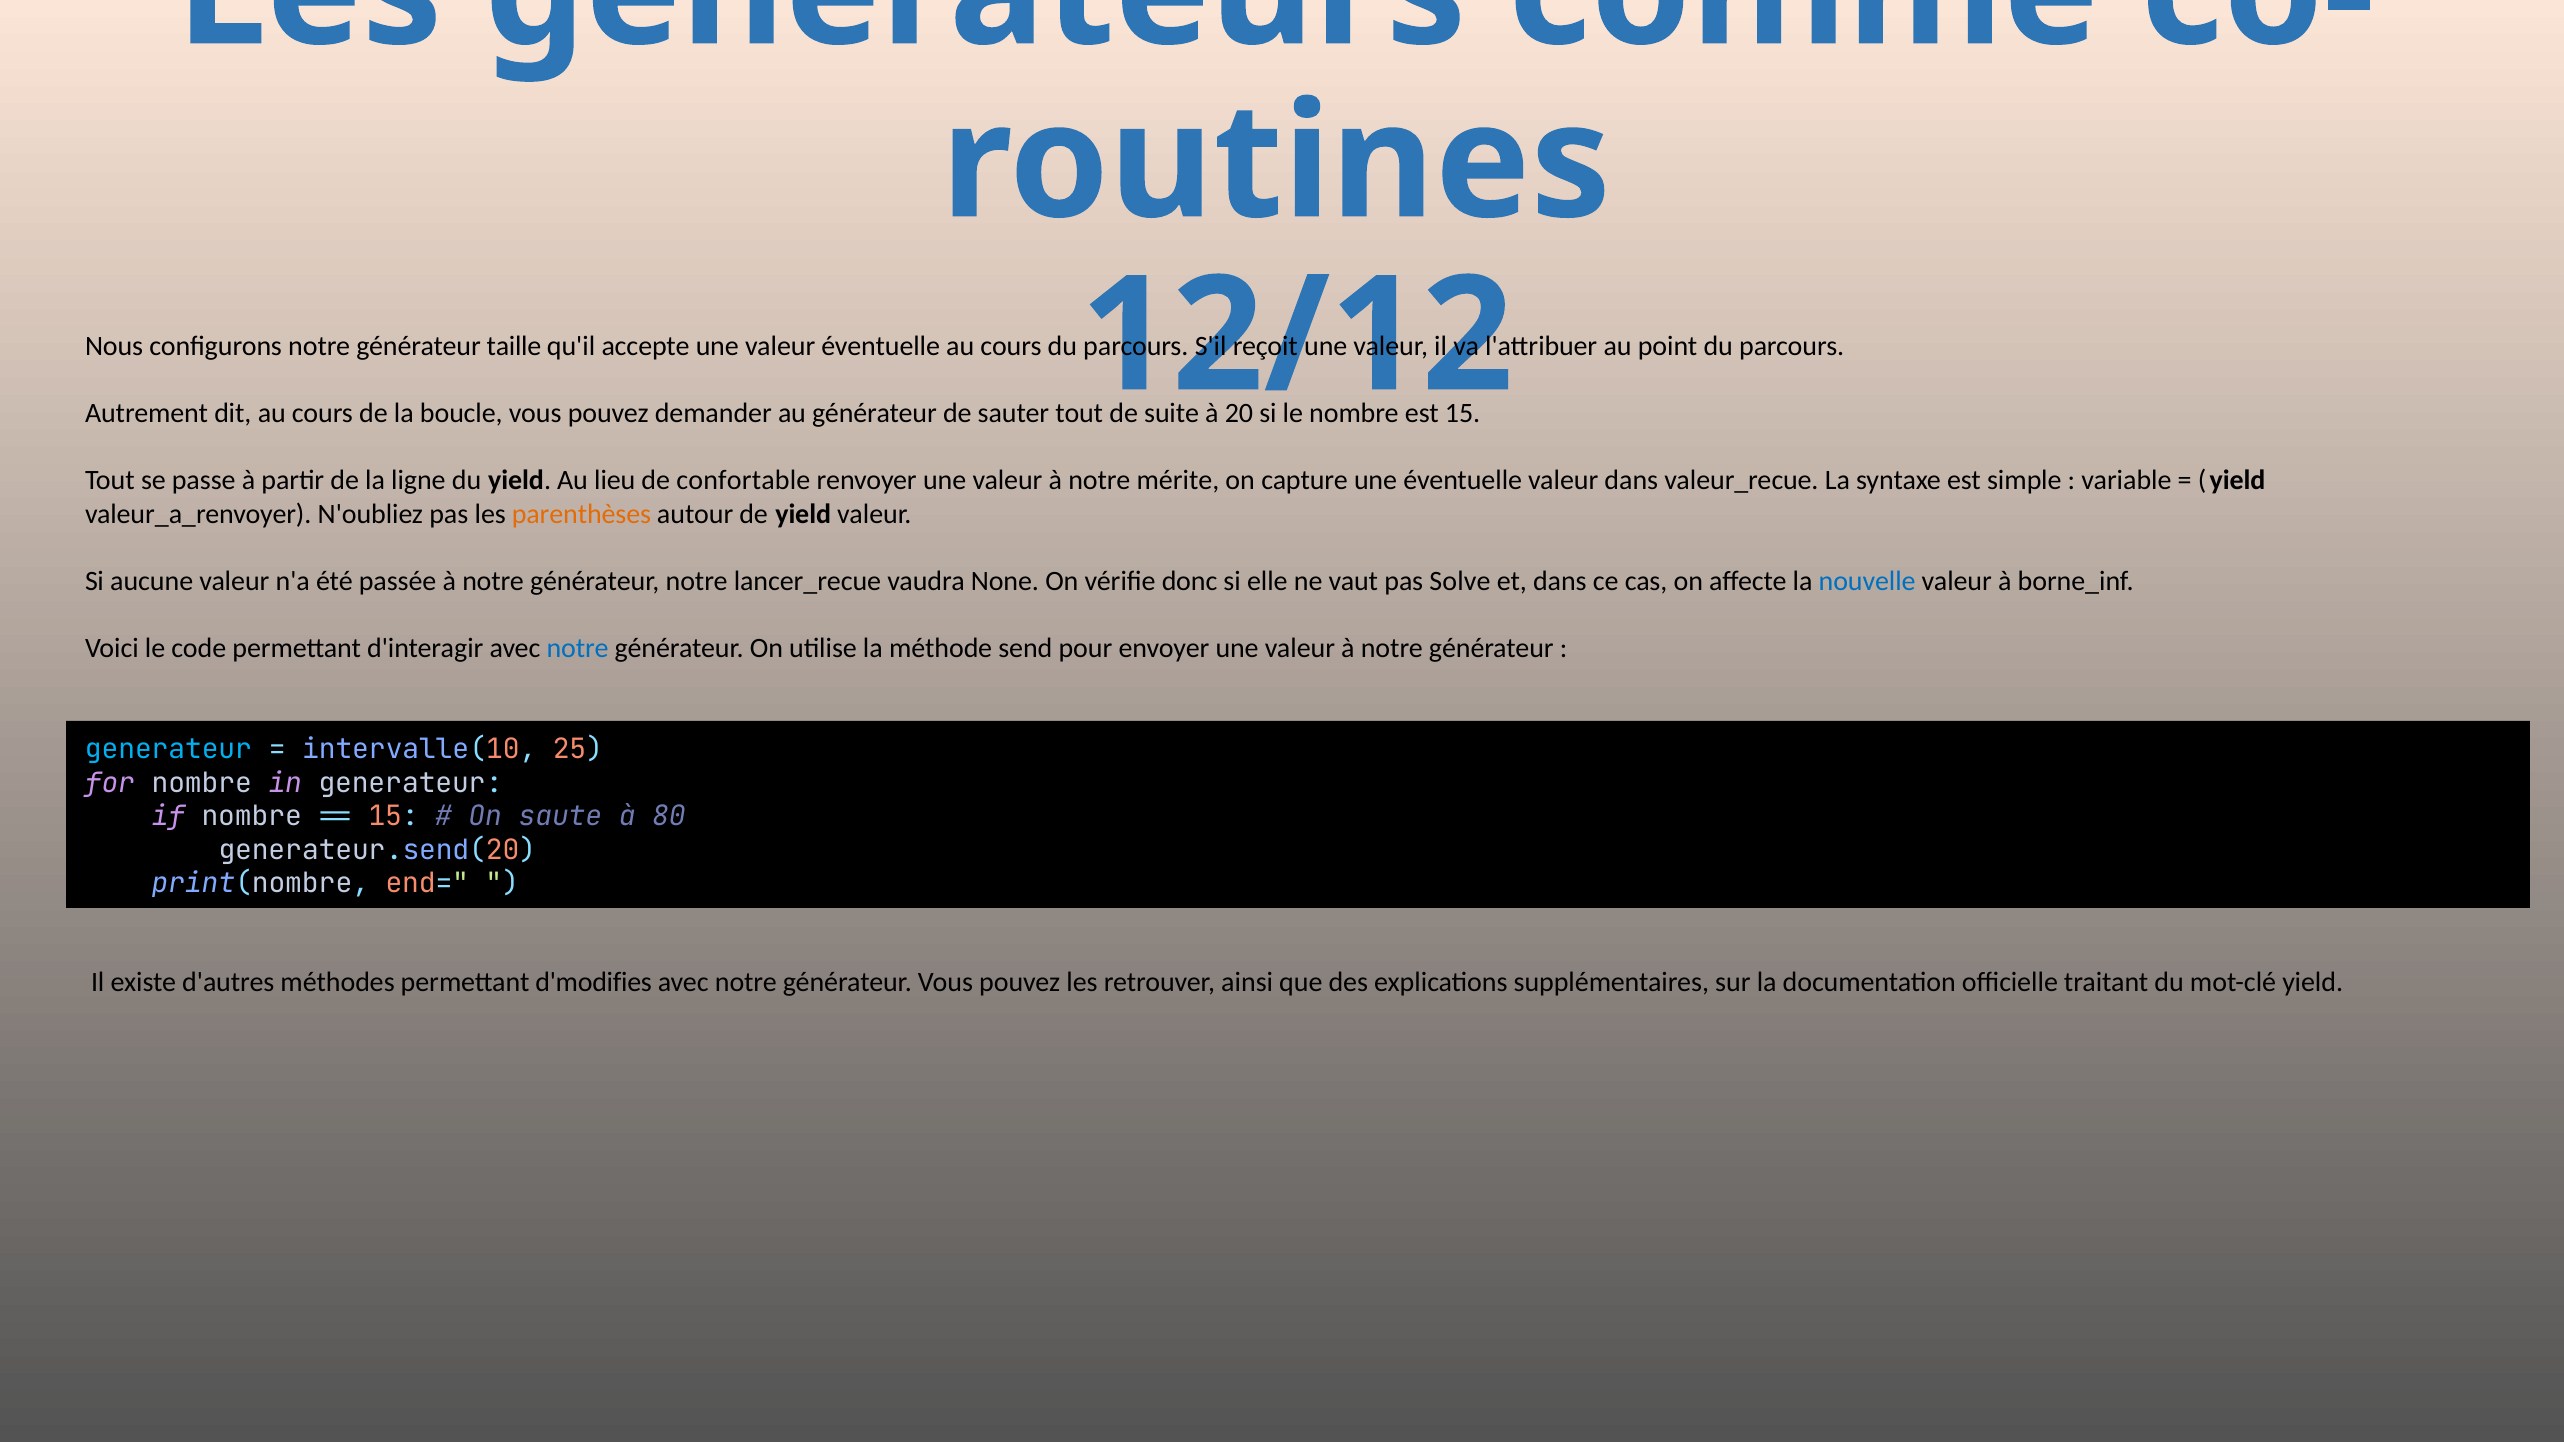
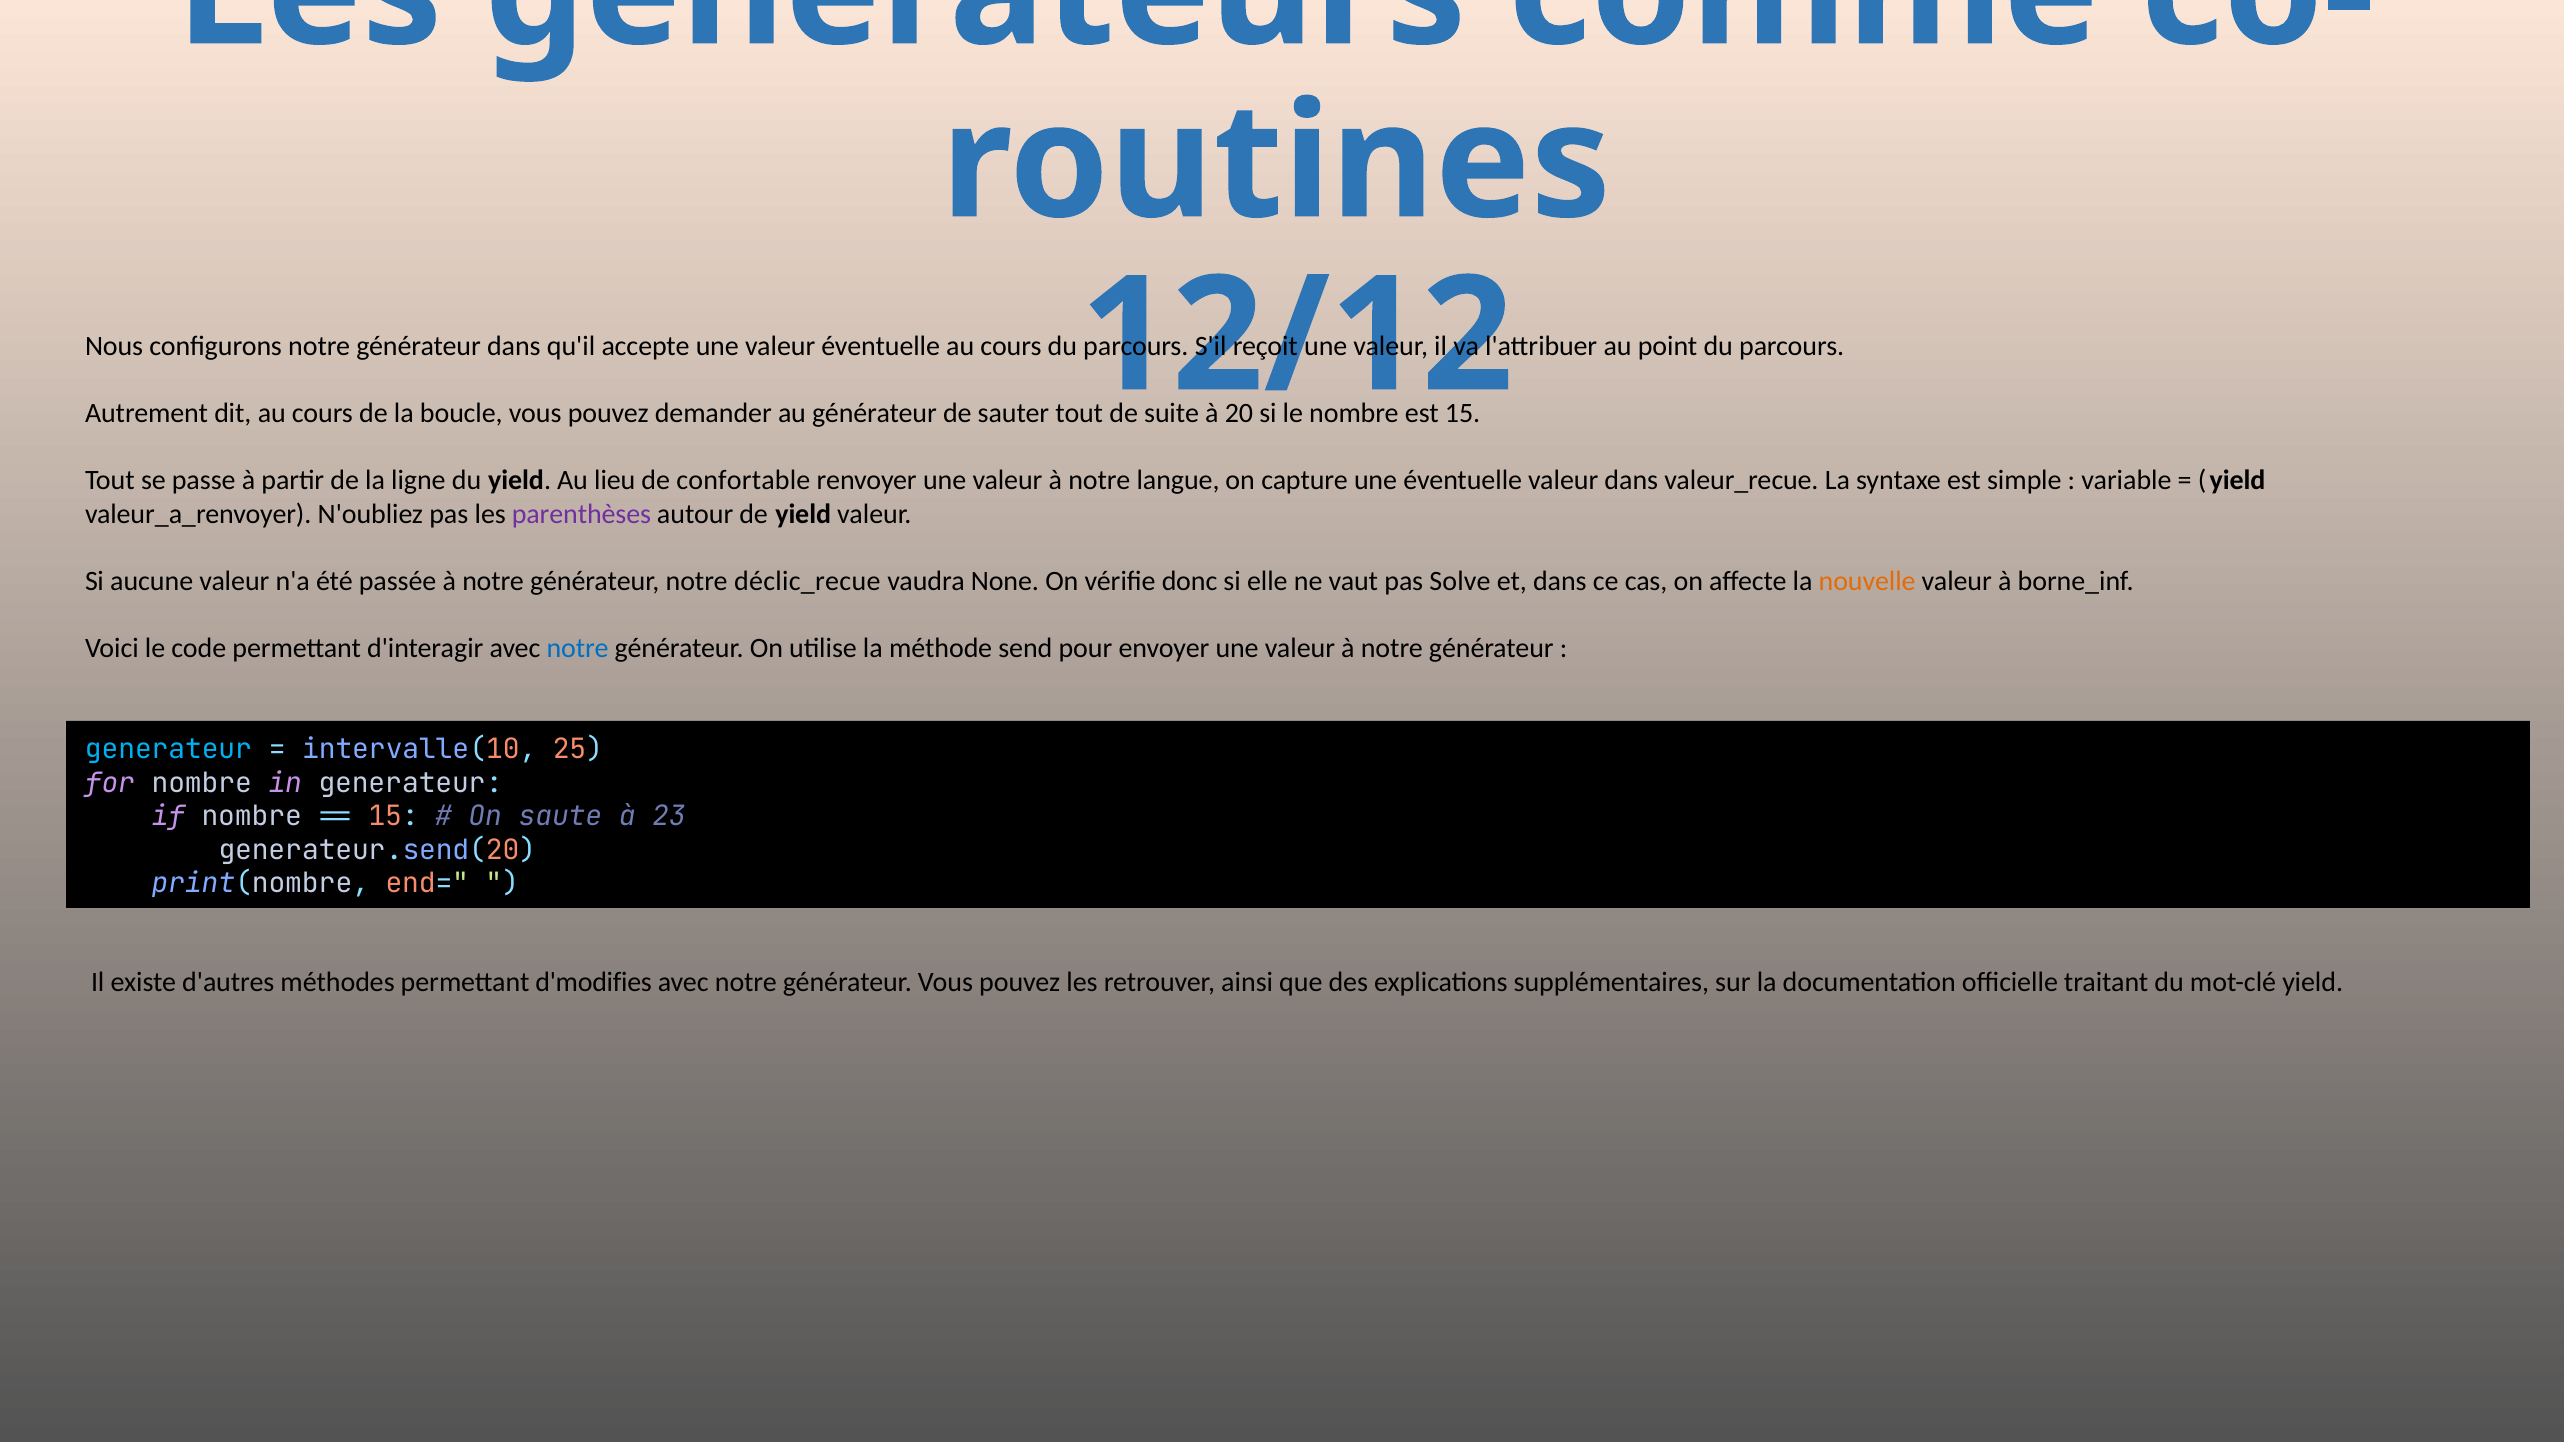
générateur taille: taille -> dans
mérite: mérite -> langue
parenthèses colour: orange -> purple
lancer_recue: lancer_recue -> déclic_recue
nouvelle colour: blue -> orange
80: 80 -> 23
